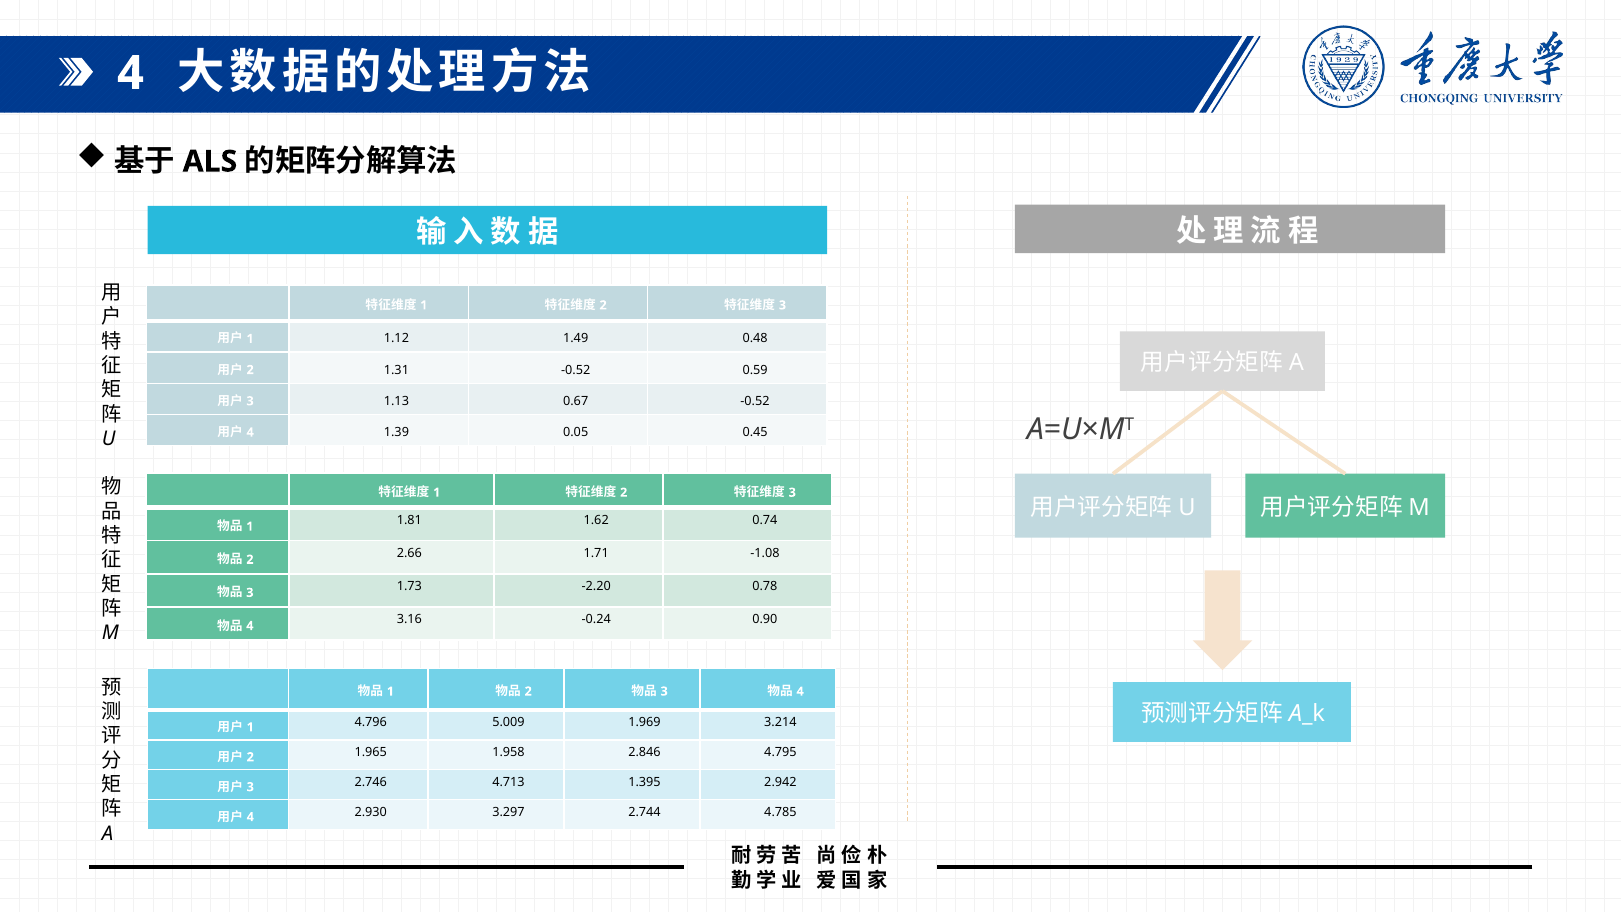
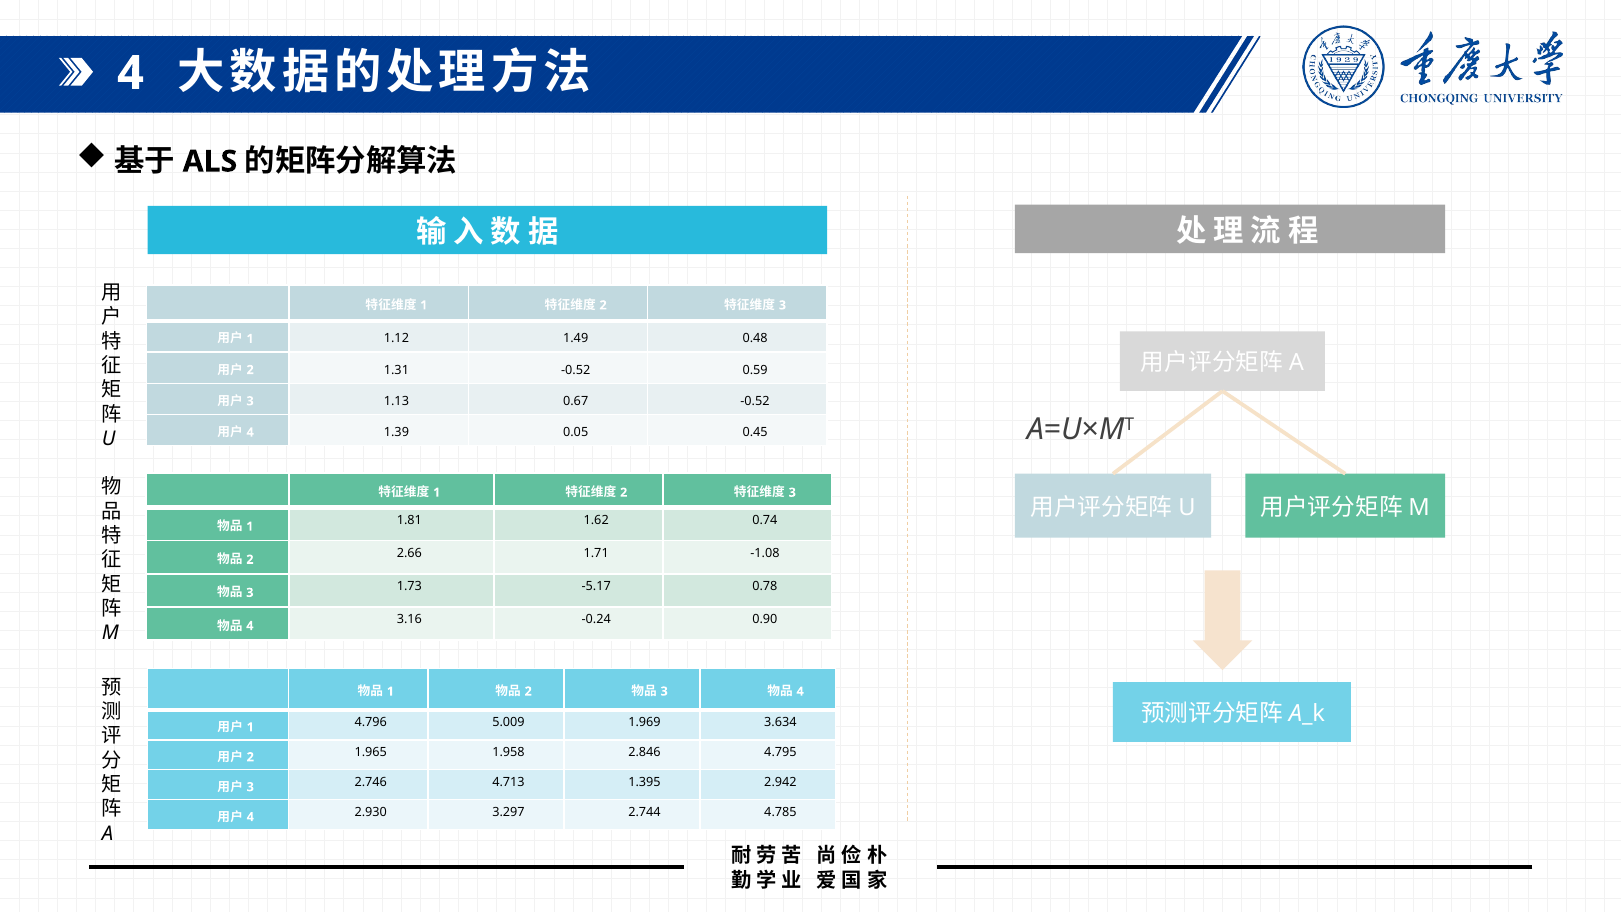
-2.20: -2.20 -> -5.17
3.214: 3.214 -> 3.634
